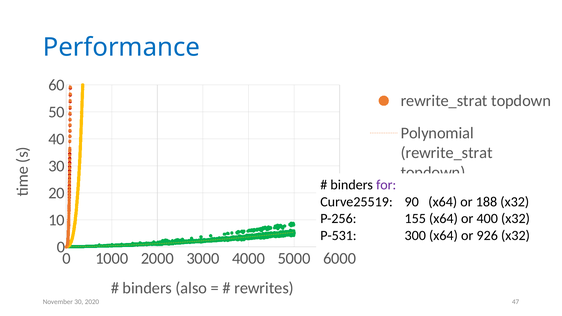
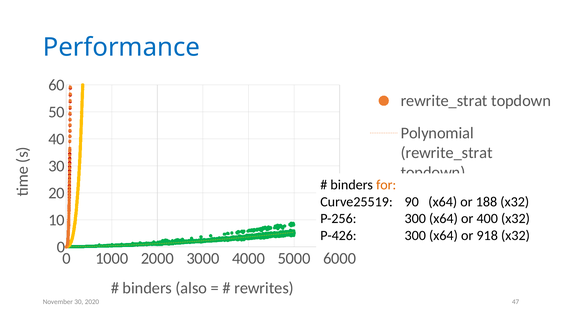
for colour: purple -> orange
P-256 155: 155 -> 300
P-531: P-531 -> P-426
926: 926 -> 918
